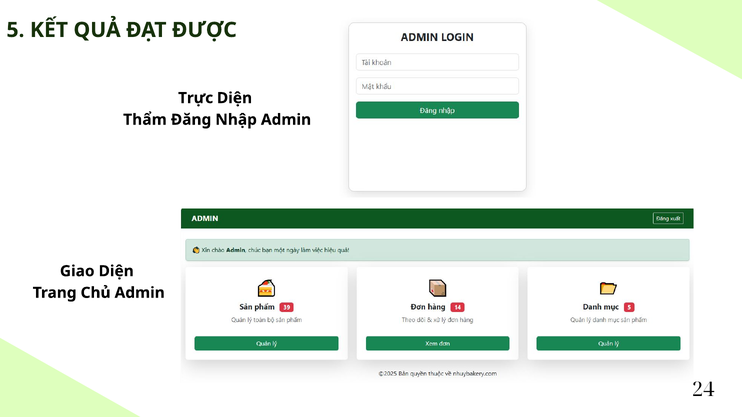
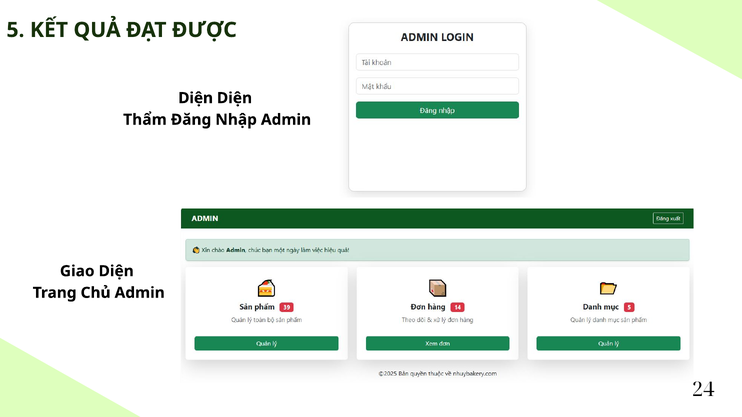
Trực at (196, 98): Trực -> Diện
